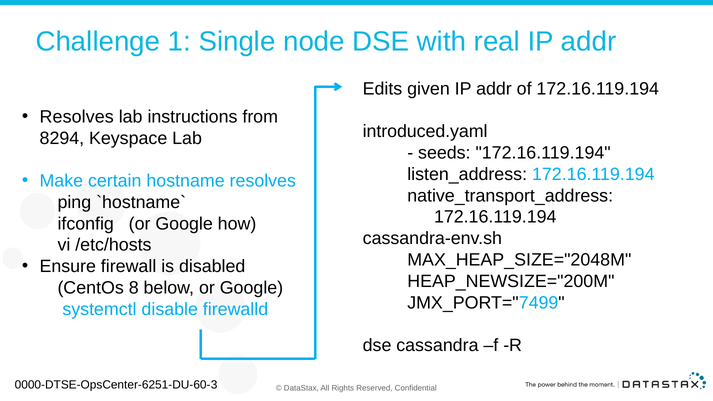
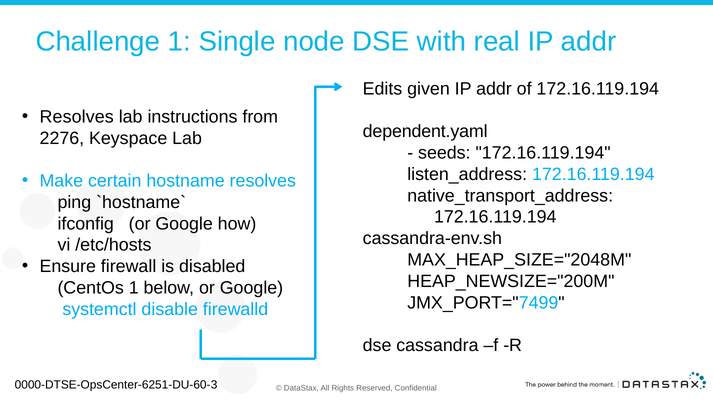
introduced.yaml: introduced.yaml -> dependent.yaml
8294: 8294 -> 2276
CentOs 8: 8 -> 1
